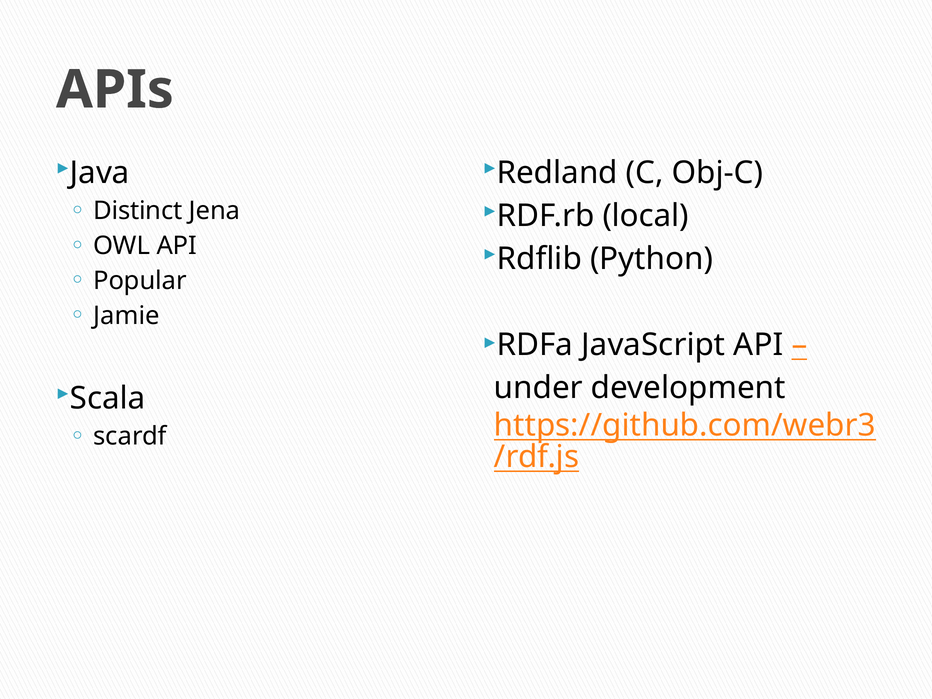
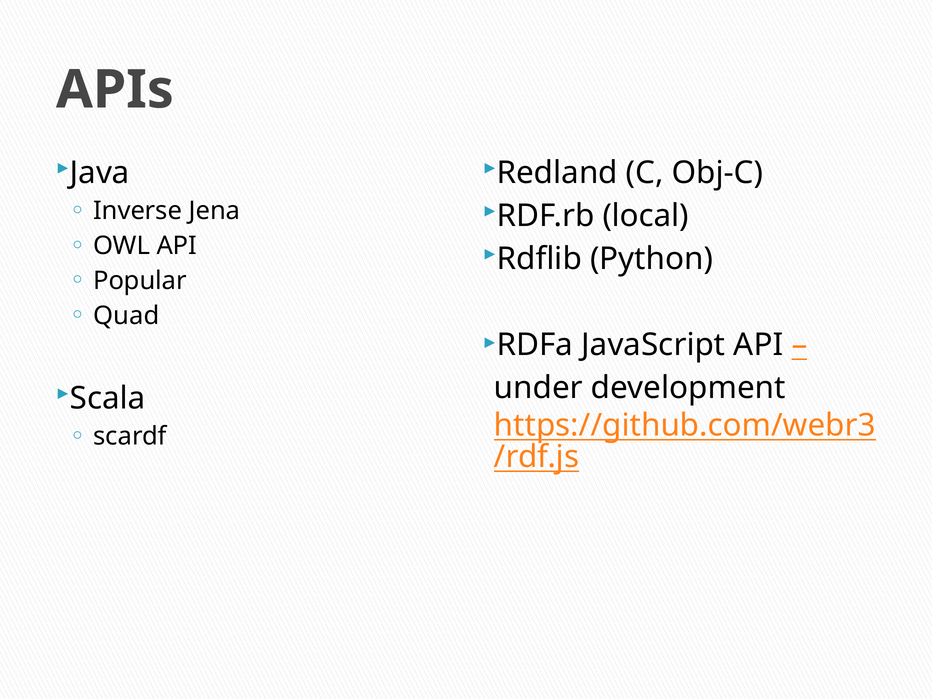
Distinct: Distinct -> Inverse
Jamie: Jamie -> Quad
